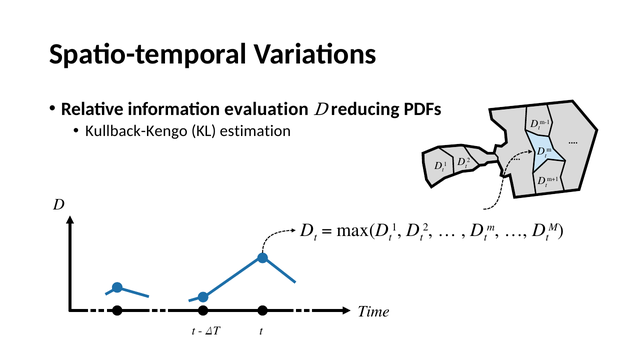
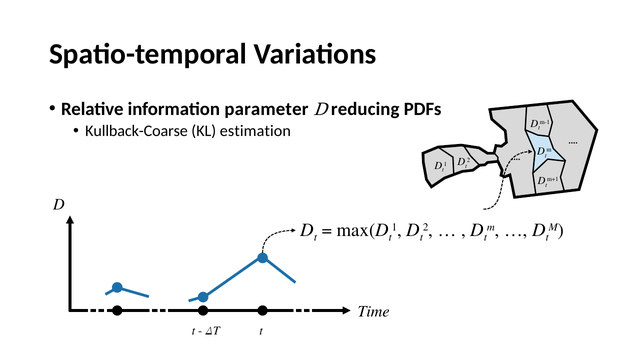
evaluation: evaluation -> parameter
Kullback-Kengo: Kullback-Kengo -> Kullback-Coarse
